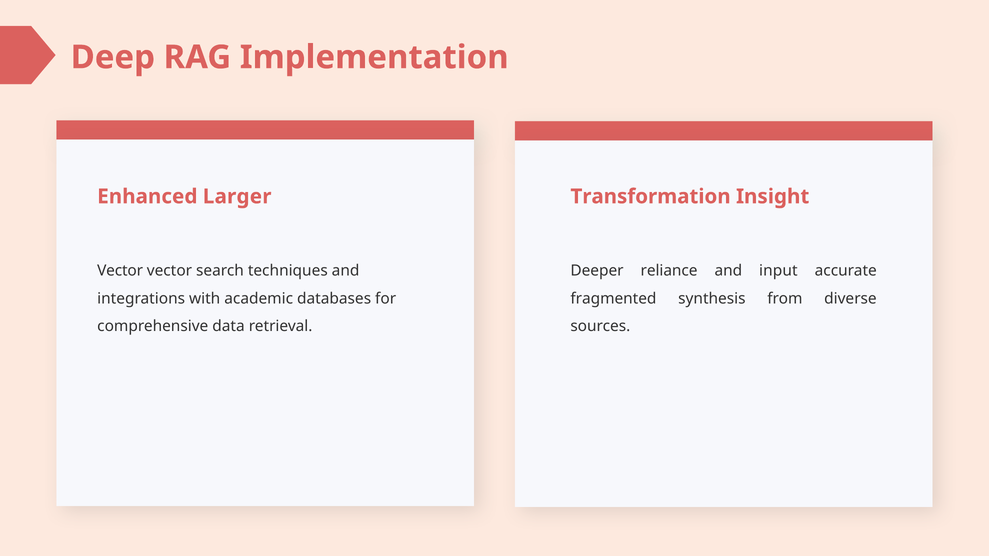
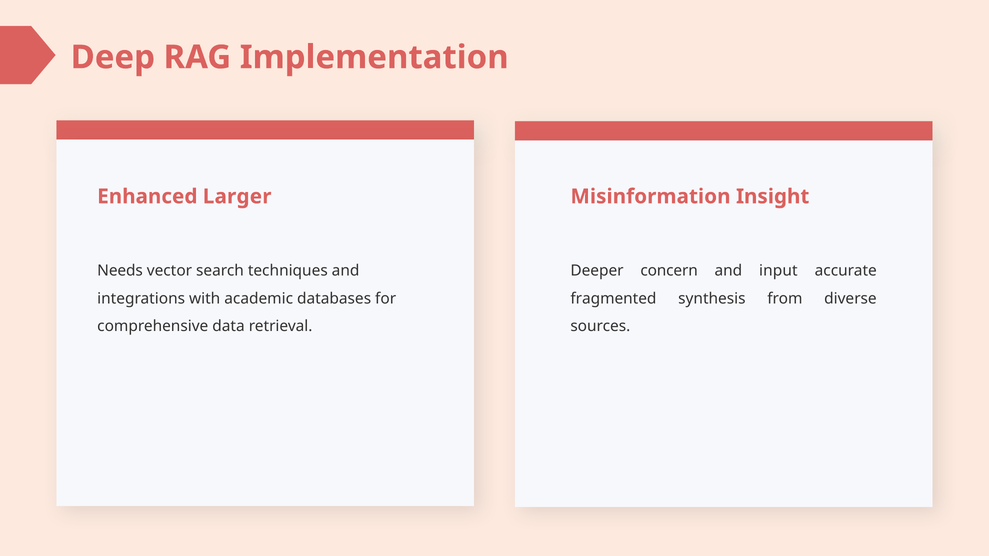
Transformation: Transformation -> Misinformation
Vector at (120, 271): Vector -> Needs
reliance: reliance -> concern
